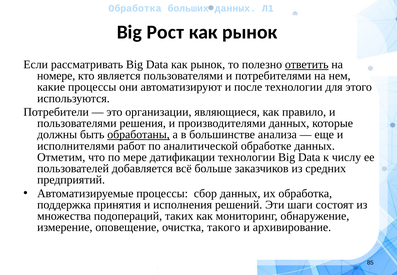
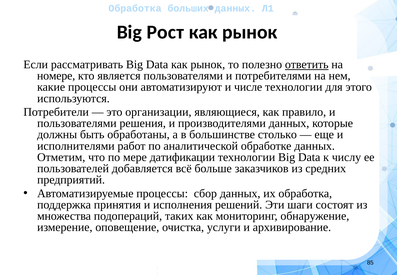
после: после -> числе
обработаны underline: present -> none
анализа: анализа -> столько
такого: такого -> услуги
